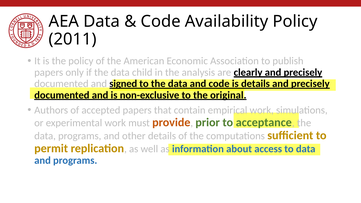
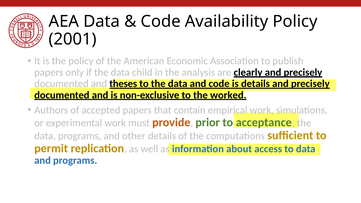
2011: 2011 -> 2001
signed: signed -> theses
original: original -> worked
